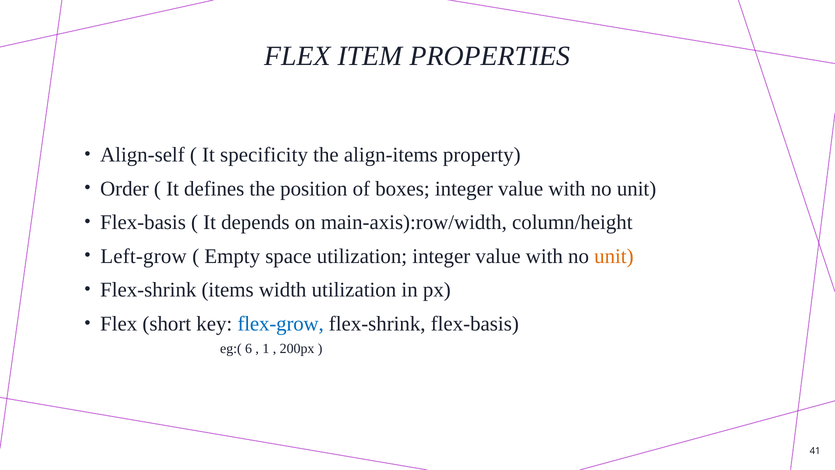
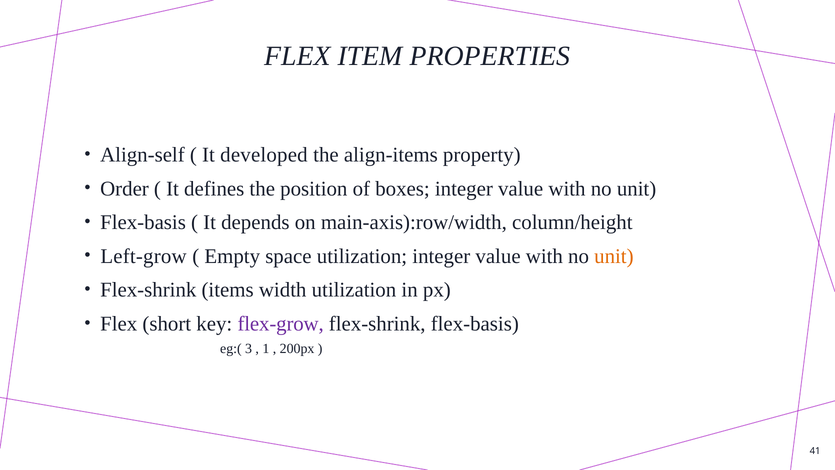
specificity: specificity -> developed
flex-grow colour: blue -> purple
6: 6 -> 3
